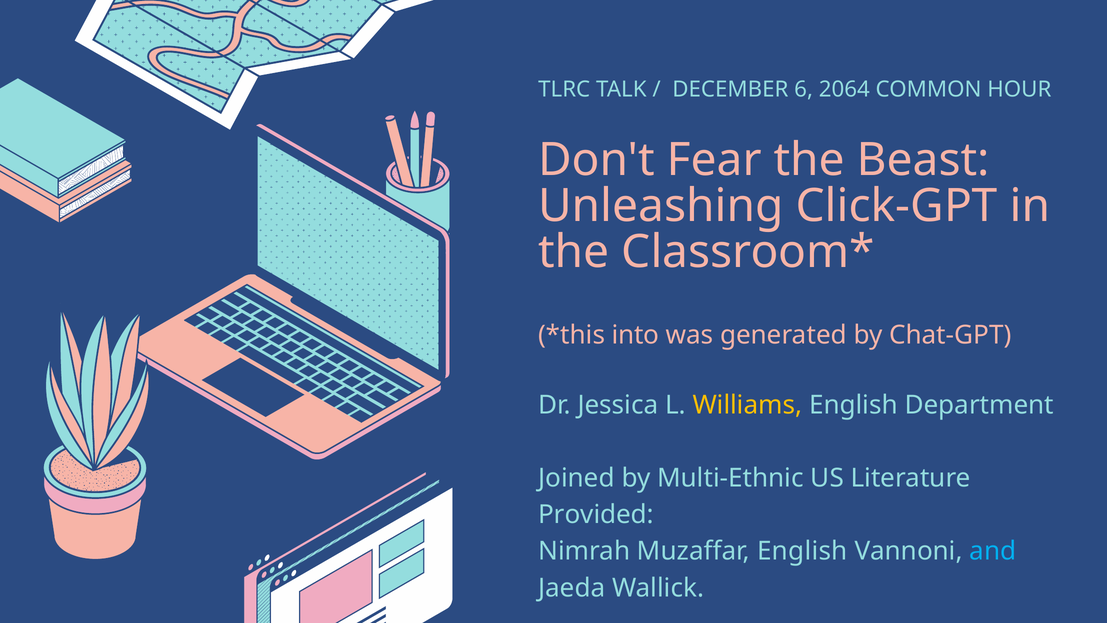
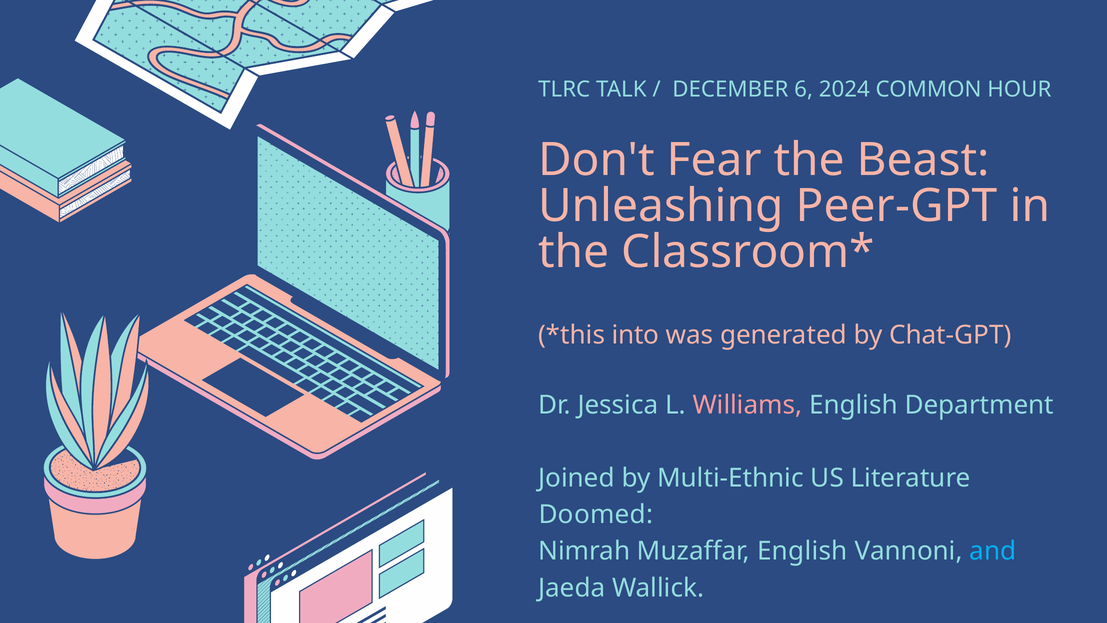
2064: 2064 -> 2024
Click-GPT: Click-GPT -> Peer-GPT
Williams colour: yellow -> pink
Provided: Provided -> Doomed
